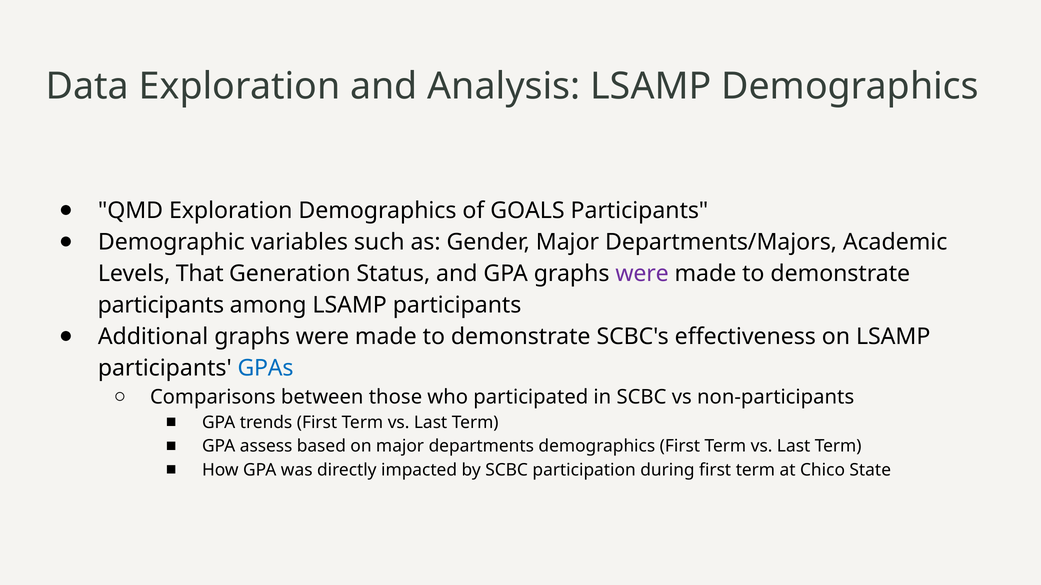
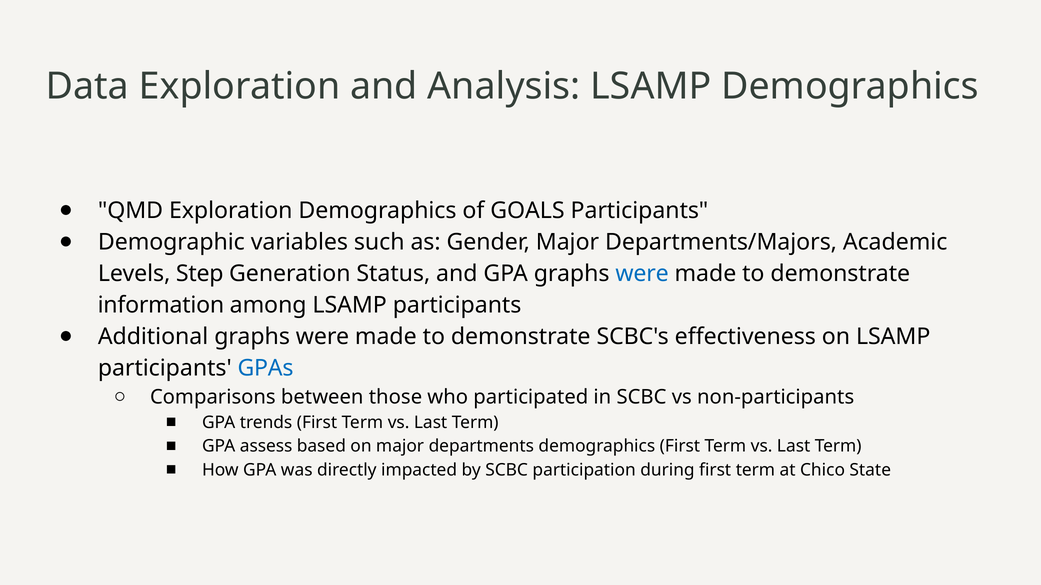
That: That -> Step
were at (642, 274) colour: purple -> blue
participants at (161, 305): participants -> information
